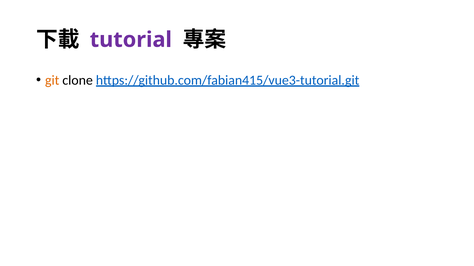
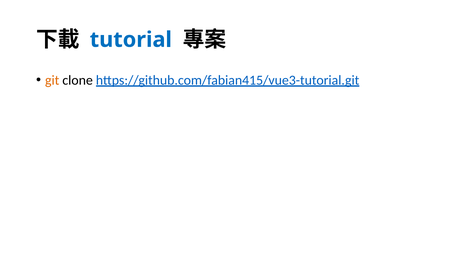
tutorial colour: purple -> blue
